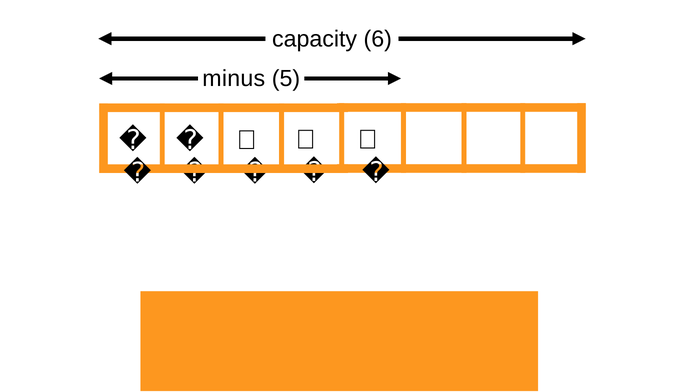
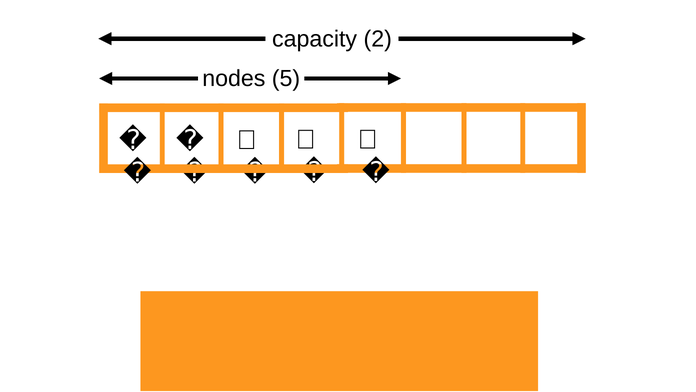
6: 6 -> 2
minus: minus -> nodes
